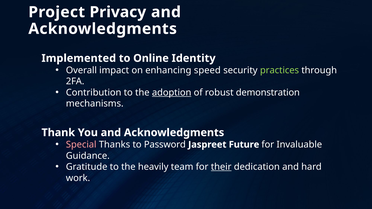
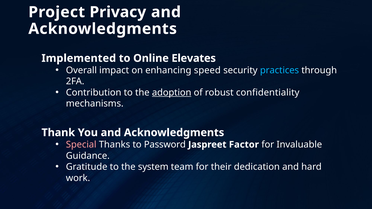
Identity: Identity -> Elevates
practices colour: light green -> light blue
demonstration: demonstration -> confidentiality
Future: Future -> Factor
heavily: heavily -> system
their underline: present -> none
